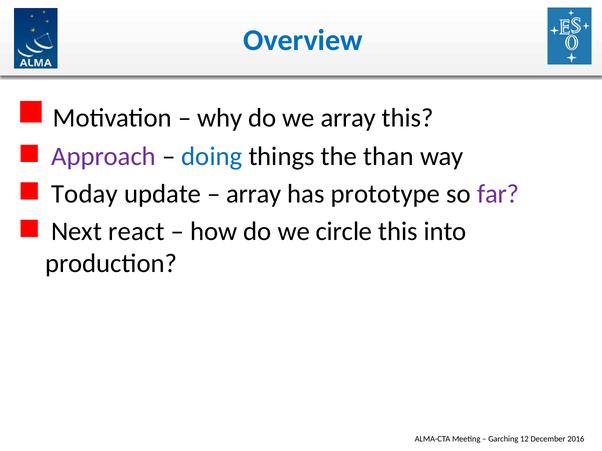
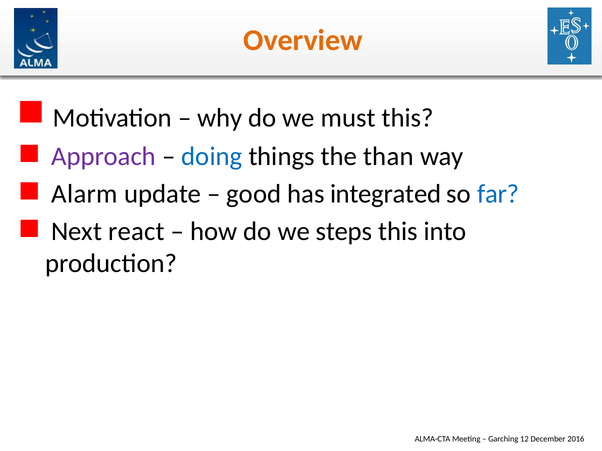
Overview colour: blue -> orange
we array: array -> must
Today: Today -> Alarm
array at (254, 194): array -> good
prototype: prototype -> integrated
far colour: purple -> blue
circle: circle -> steps
